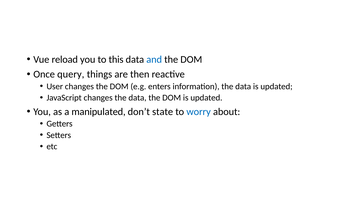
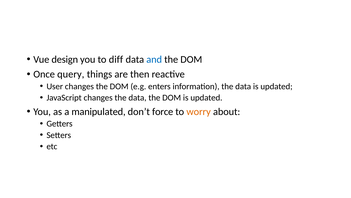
reload: reload -> design
this: this -> diff
state: state -> force
worry colour: blue -> orange
